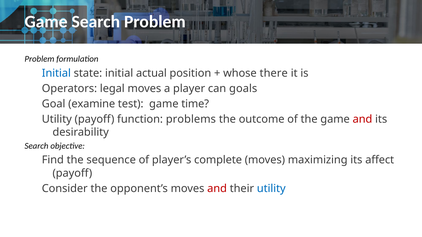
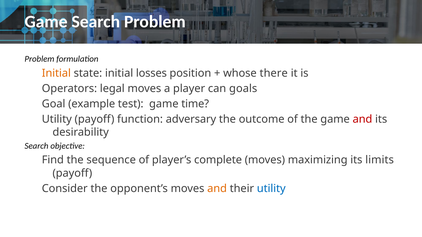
Initial at (56, 73) colour: blue -> orange
actual: actual -> losses
examine: examine -> example
problems: problems -> adversary
affect: affect -> limits
and at (217, 189) colour: red -> orange
